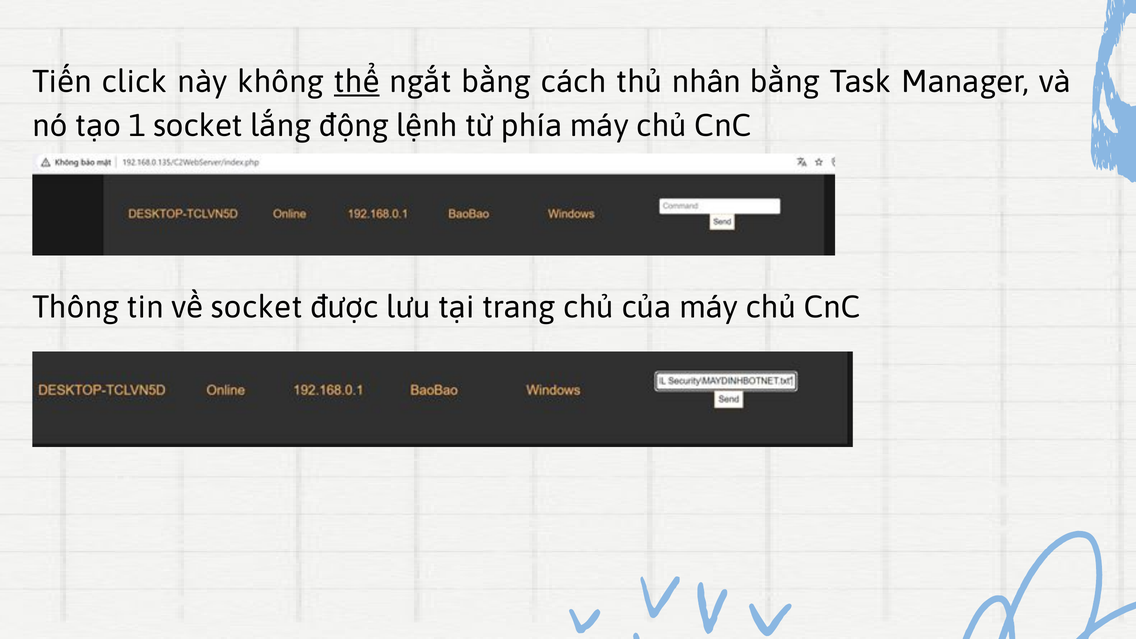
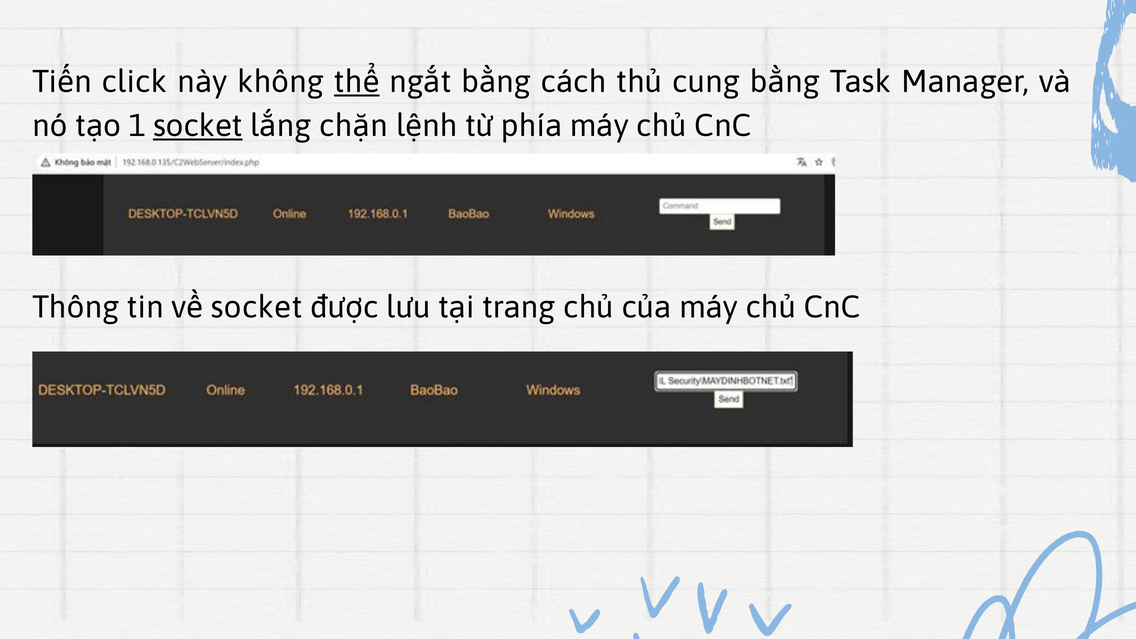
nhân: nhân -> cung
socket at (198, 126) underline: none -> present
động: động -> chặn
